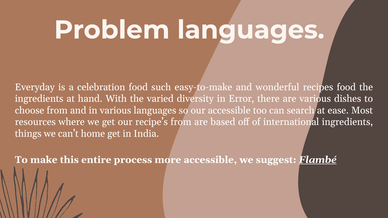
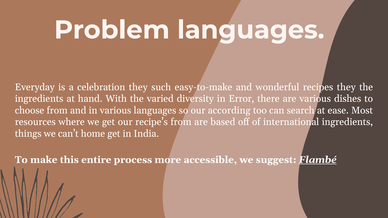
celebration food: food -> they
recipes food: food -> they
our accessible: accessible -> according
